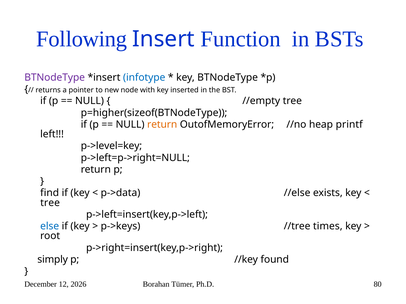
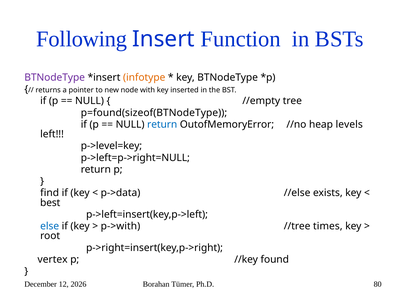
infotype colour: blue -> orange
p=higher(sizeof(BTNodeType: p=higher(sizeof(BTNodeType -> p=found(sizeof(BTNodeType
return at (162, 125) colour: orange -> blue
printf: printf -> levels
tree at (50, 203): tree -> best
p->keys: p->keys -> p->with
simply: simply -> vertex
